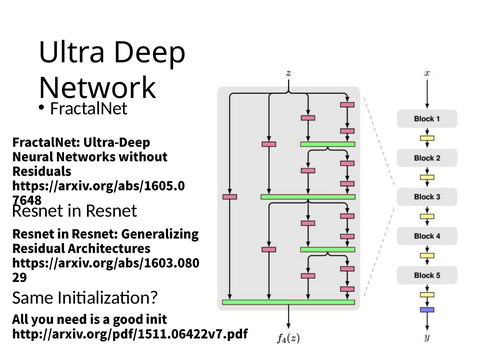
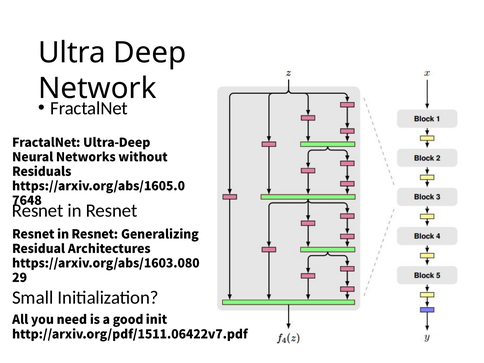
Same: Same -> Small
